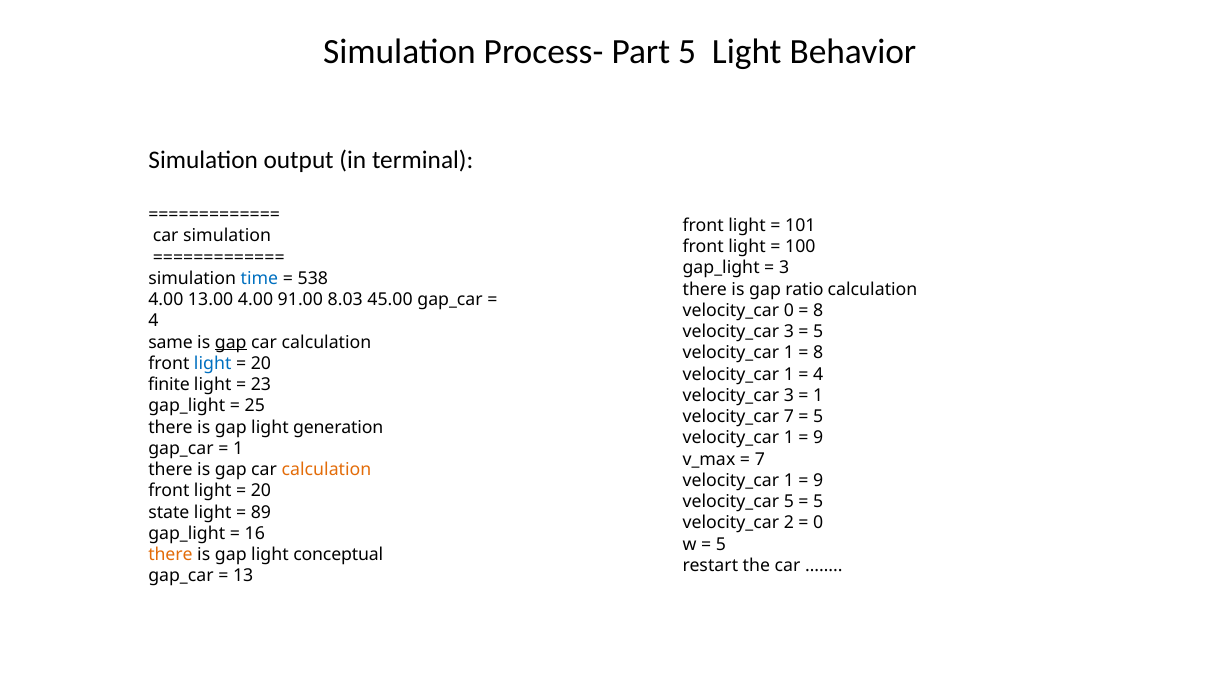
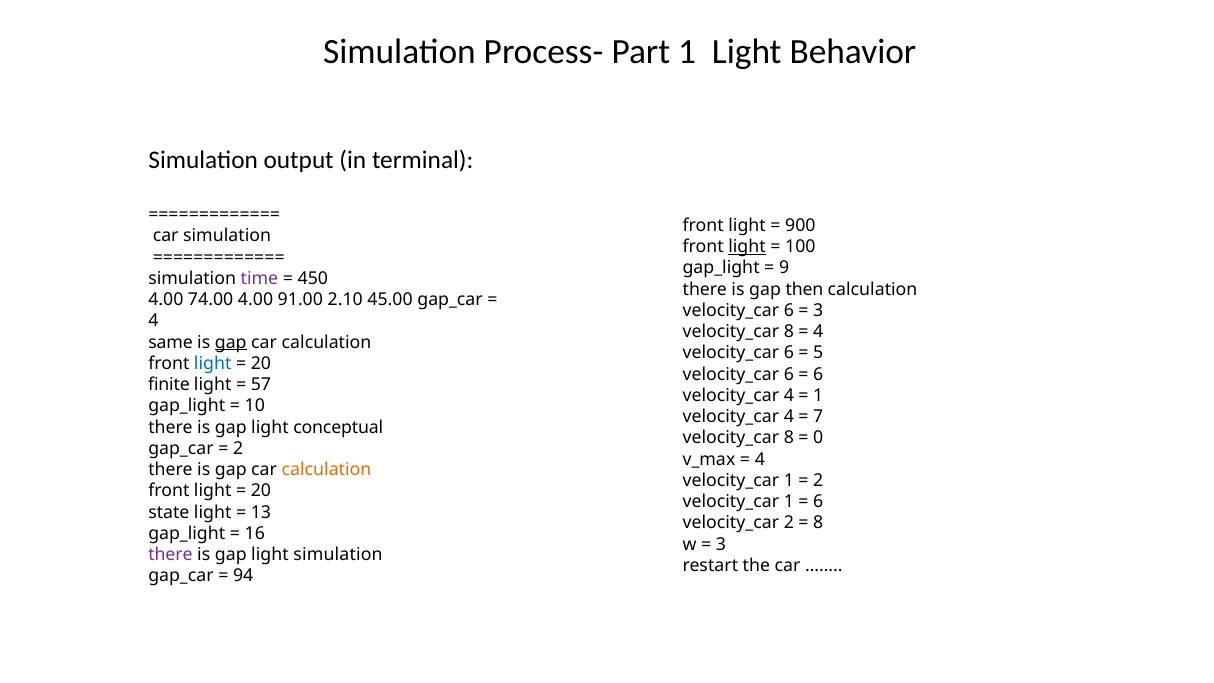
Part 5: 5 -> 1
101: 101 -> 900
light at (747, 247) underline: none -> present
3 at (784, 268): 3 -> 9
time colour: blue -> purple
538: 538 -> 450
ratio: ratio -> then
13.00: 13.00 -> 74.00
8.03: 8.03 -> 2.10
0 at (789, 310): 0 -> 6
8 at (818, 310): 8 -> 3
3 at (789, 332): 3 -> 8
5 at (818, 332): 5 -> 4
1 at (789, 353): 1 -> 6
8 at (818, 353): 8 -> 5
1 at (789, 374): 1 -> 6
4 at (818, 374): 4 -> 6
23: 23 -> 57
3 at (789, 395): 3 -> 4
25: 25 -> 10
7 at (789, 417): 7 -> 4
5 at (818, 417): 5 -> 7
generation: generation -> conceptual
1 at (789, 438): 1 -> 8
9 at (818, 438): 9 -> 0
1 at (238, 448): 1 -> 2
7 at (760, 459): 7 -> 4
9 at (818, 480): 9 -> 2
5 at (789, 502): 5 -> 1
5 at (818, 502): 5 -> 6
89: 89 -> 13
0 at (818, 523): 0 -> 8
5 at (721, 544): 5 -> 3
there at (170, 555) colour: orange -> purple
light conceptual: conceptual -> simulation
13: 13 -> 94
